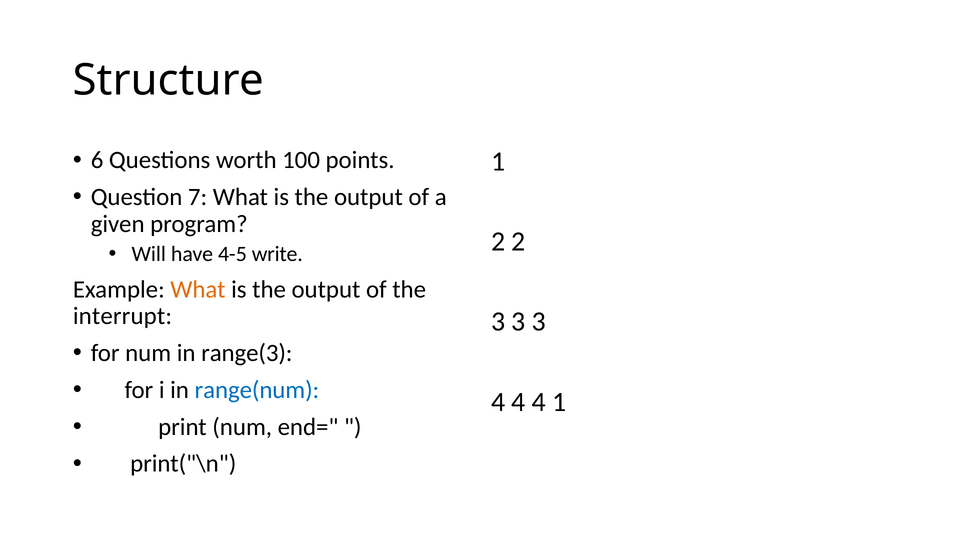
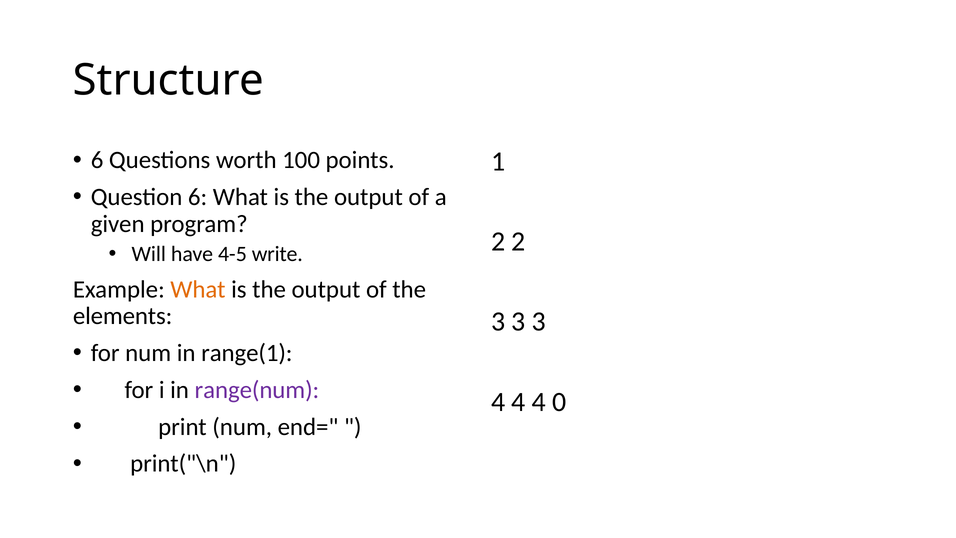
Question 7: 7 -> 6
interrupt: interrupt -> elements
range(3: range(3 -> range(1
range(num colour: blue -> purple
4 1: 1 -> 0
